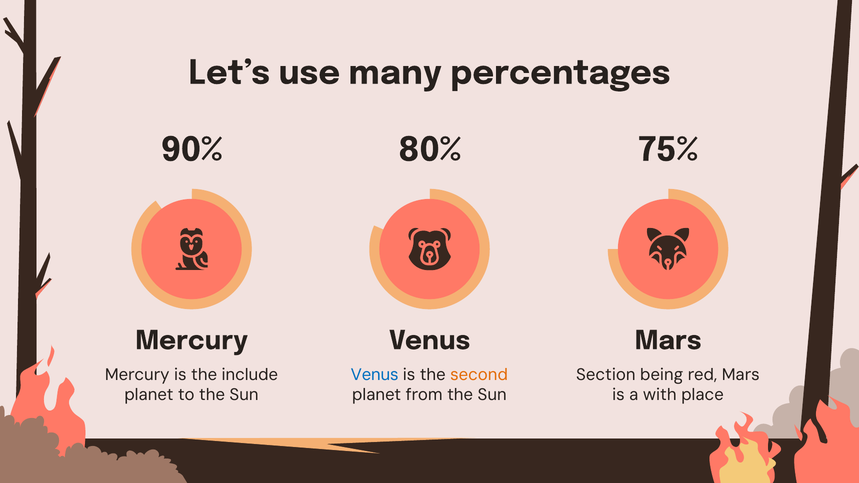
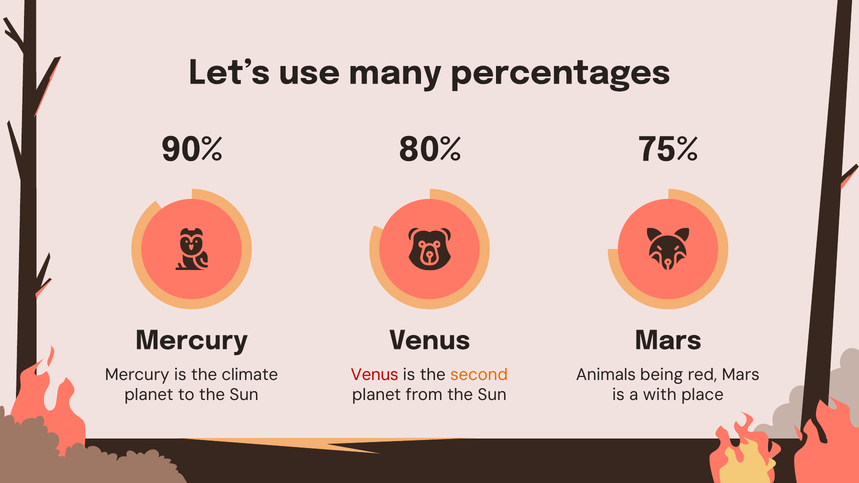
include: include -> climate
Venus at (375, 375) colour: blue -> red
Section: Section -> Animals
